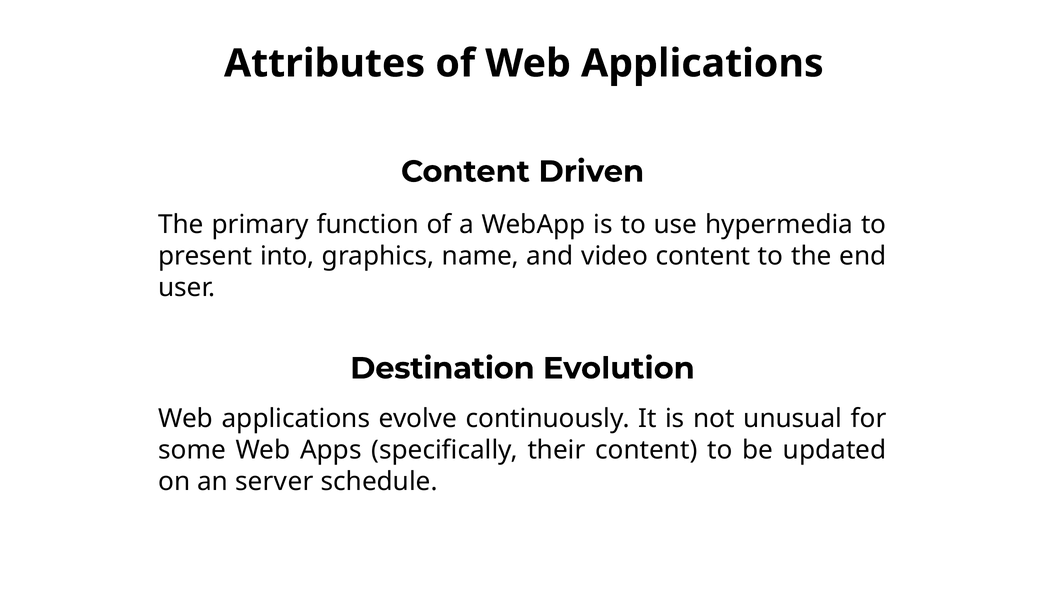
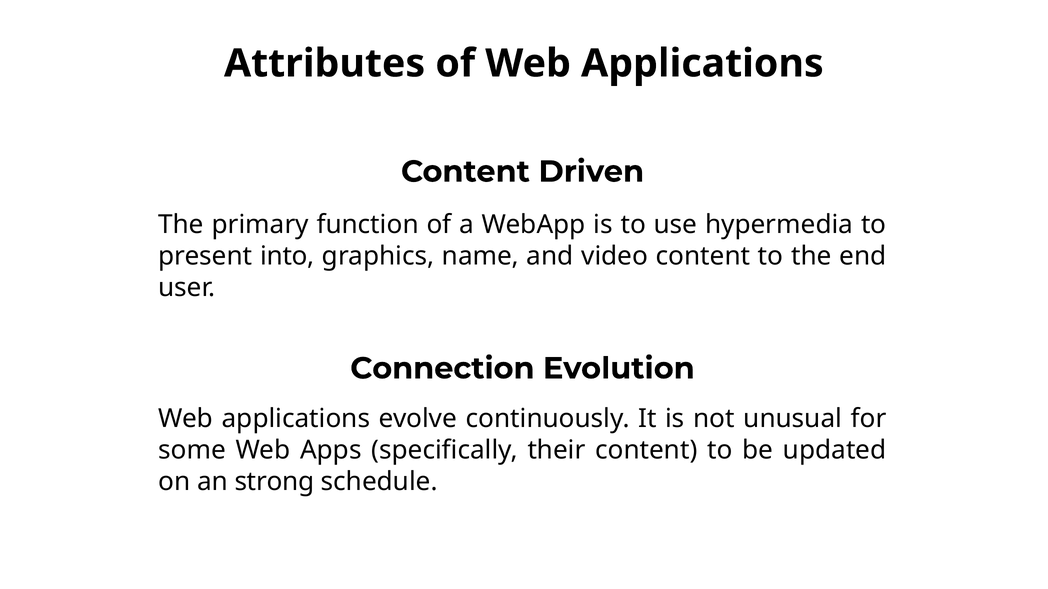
Destination: Destination -> Connection
server: server -> strong
